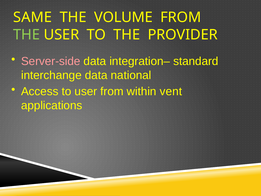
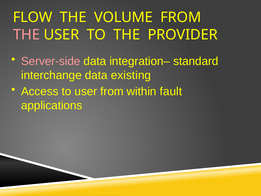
SAME: SAME -> FLOW
THE at (26, 35) colour: light green -> pink
national: national -> existing
vent: vent -> fault
